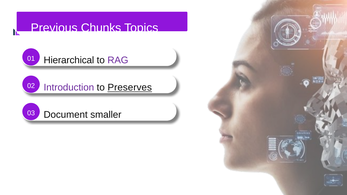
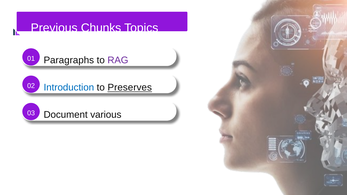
Hierarchical: Hierarchical -> Paragraphs
Introduction colour: purple -> blue
smaller: smaller -> various
